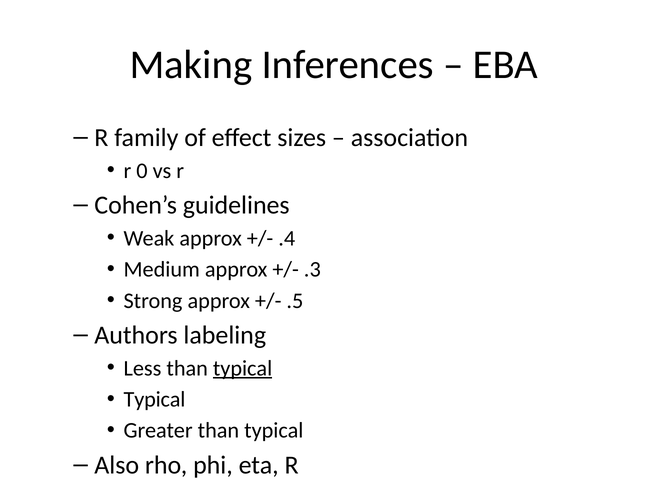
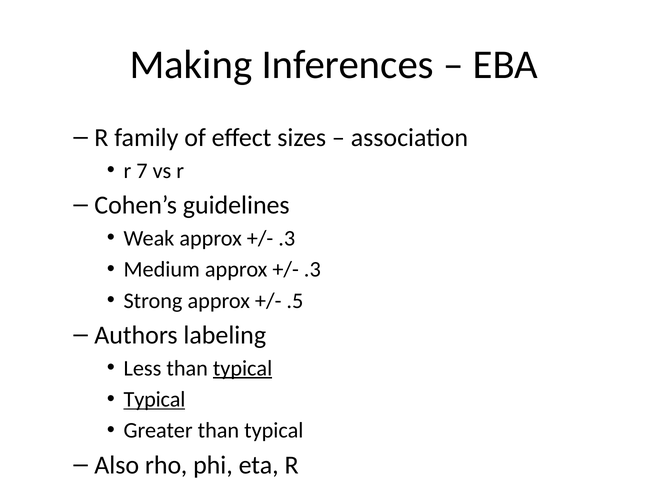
0: 0 -> 7
.4 at (287, 238): .4 -> .3
Typical at (154, 399) underline: none -> present
